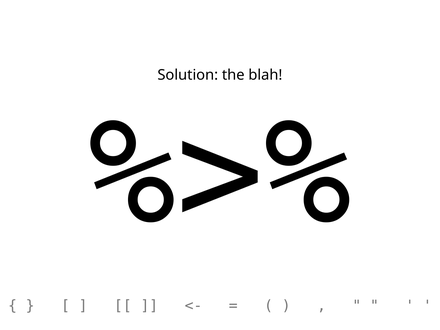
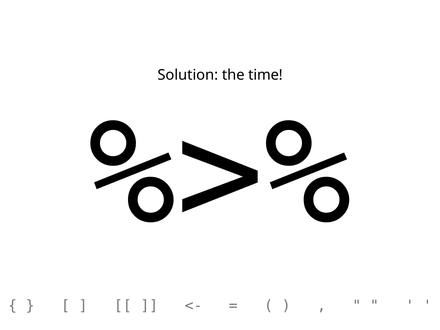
blah: blah -> time
